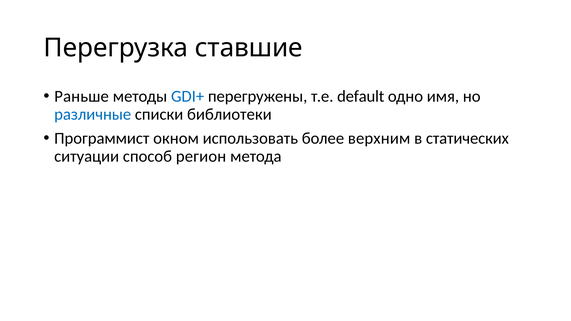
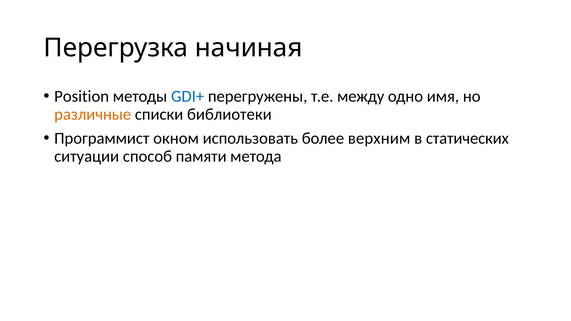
ставшие: ставшие -> начиная
Раньше: Раньше -> Position
default: default -> между
различные colour: blue -> orange
регион: регион -> памяти
